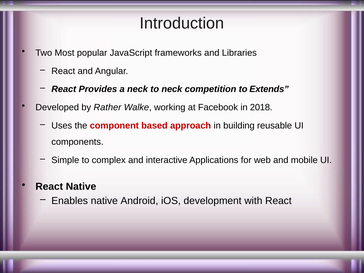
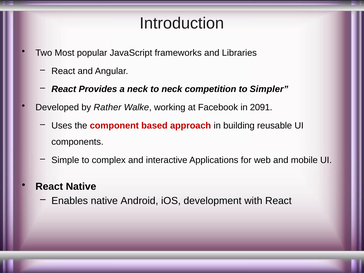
Extends: Extends -> Simpler
2018: 2018 -> 2091
